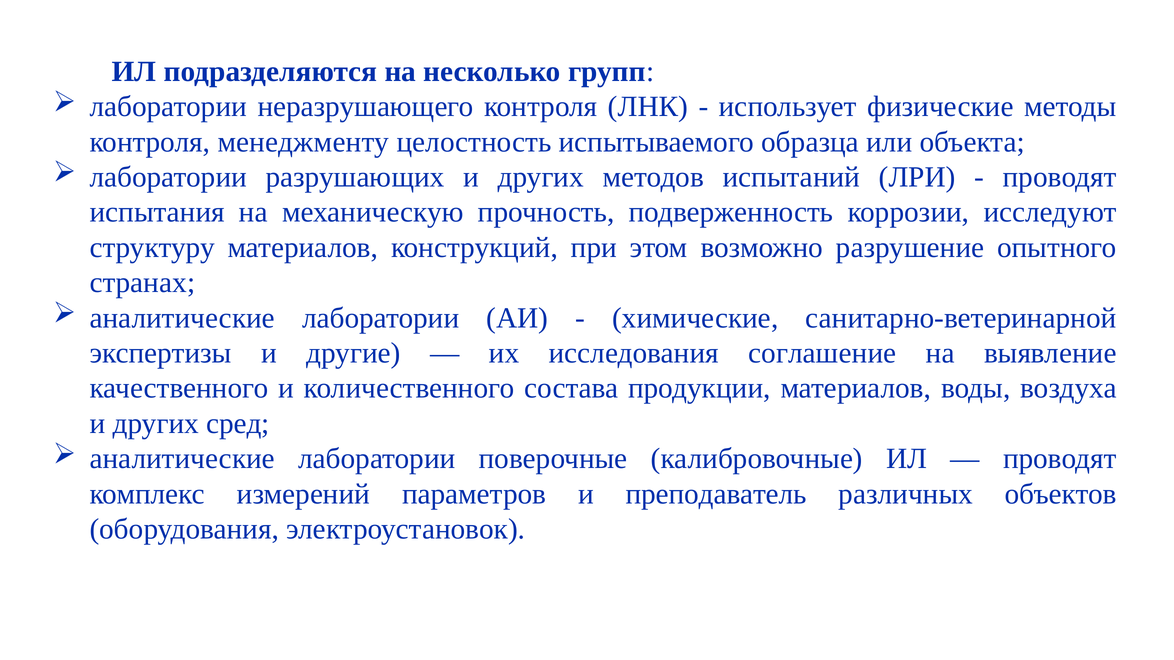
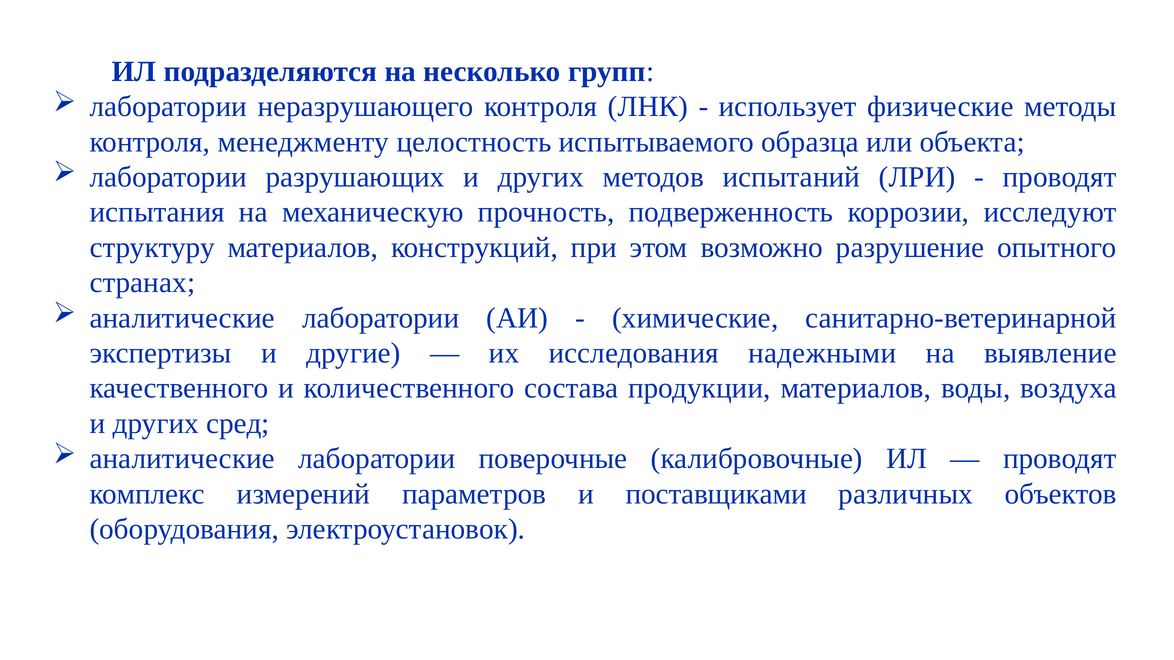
соглашение: соглашение -> надежными
преподаватель: преподаватель -> поставщиками
